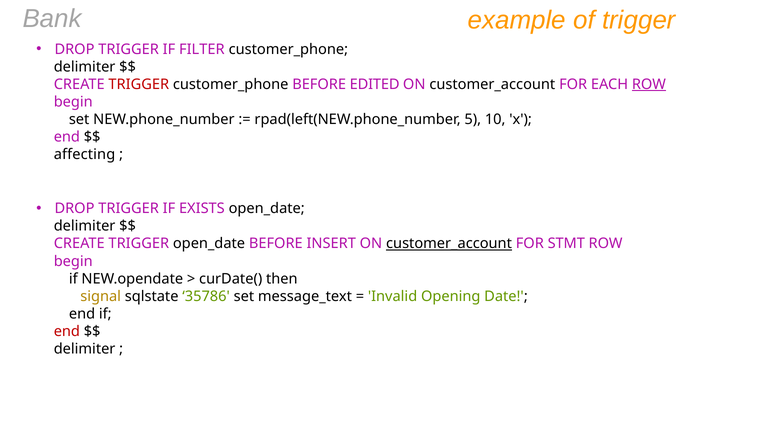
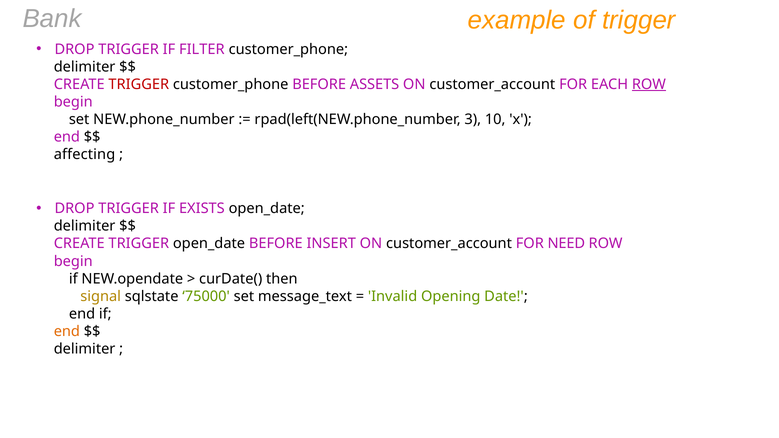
EDITED: EDITED -> ASSETS
5: 5 -> 3
customer_account at (449, 244) underline: present -> none
STMT: STMT -> NEED
35786: 35786 -> 75000
end at (67, 331) colour: red -> orange
